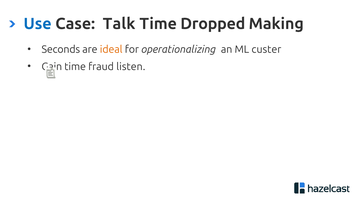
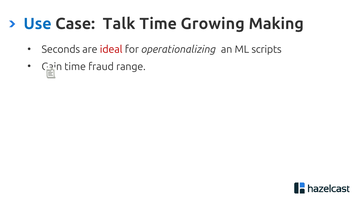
Dropped: Dropped -> Growing
ideal colour: orange -> red
custer: custer -> scripts
listen: listen -> range
